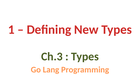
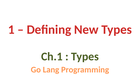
Ch.3: Ch.3 -> Ch.1
